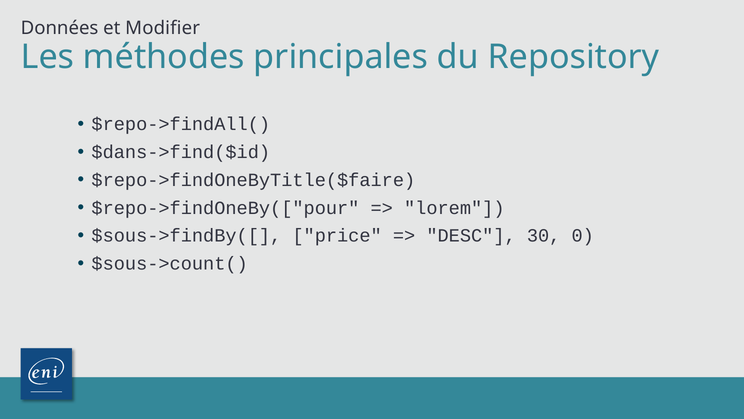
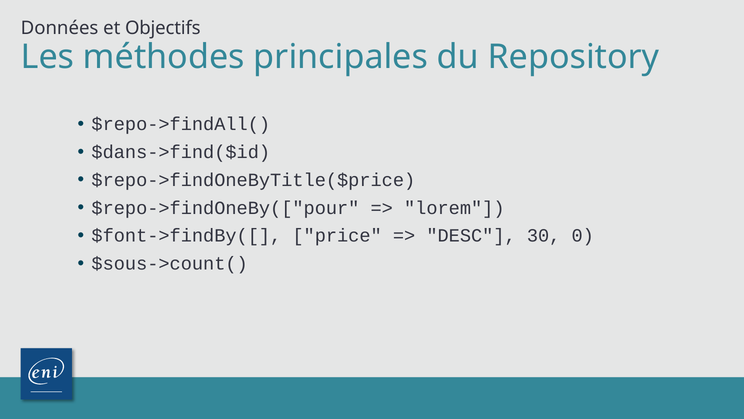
Modifier: Modifier -> Objectifs
$repo->findOneByTitle($faire: $repo->findOneByTitle($faire -> $repo->findOneByTitle($price
$sous->findBy([: $sous->findBy([ -> $font->findBy([
